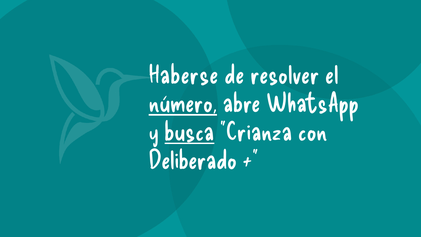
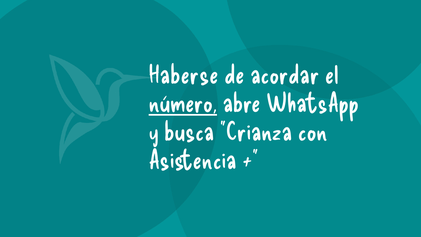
resolver: resolver -> acordar
busca underline: present -> none
Deliberado: Deliberado -> Asistencia
